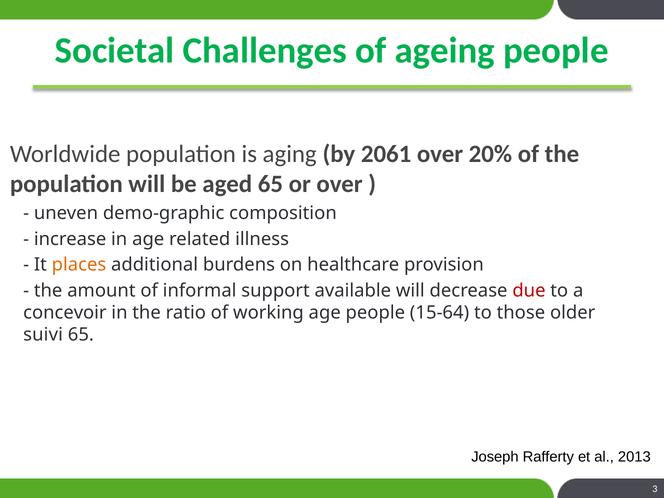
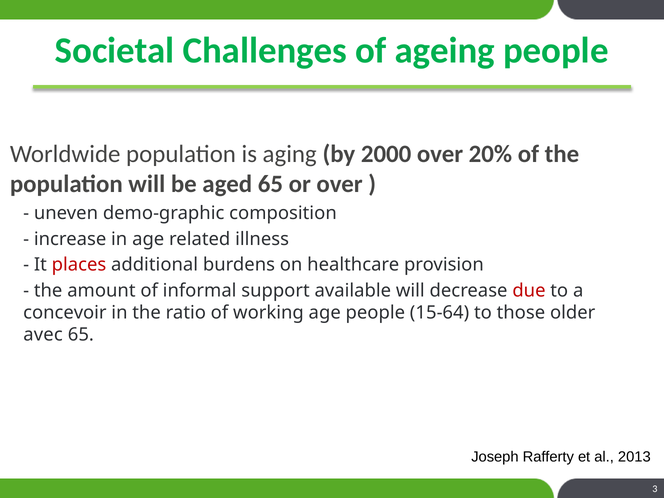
2061: 2061 -> 2000
places colour: orange -> red
suivi: suivi -> avec
